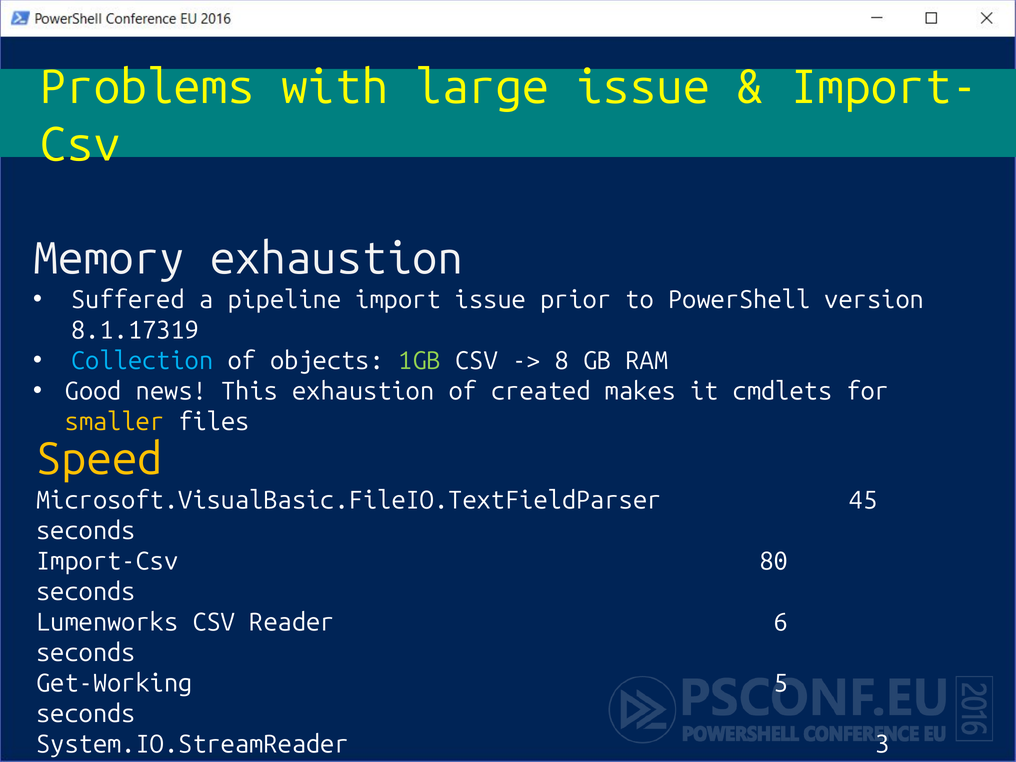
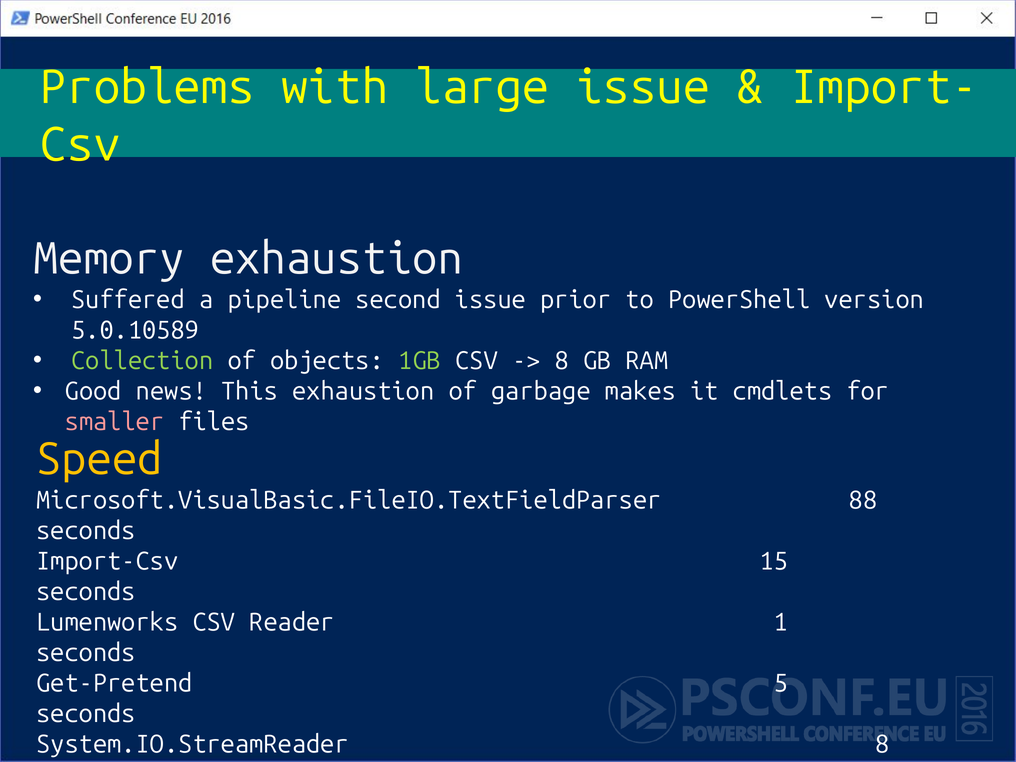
pipeline import: import -> second
8.1.17319: 8.1.17319 -> 5.0.10589
Collection colour: light blue -> light green
created: created -> garbage
smaller colour: yellow -> pink
45: 45 -> 88
80: 80 -> 15
6: 6 -> 1
Get-Working: Get-Working -> Get-Pretend
System.IO.StreamReader 3: 3 -> 8
